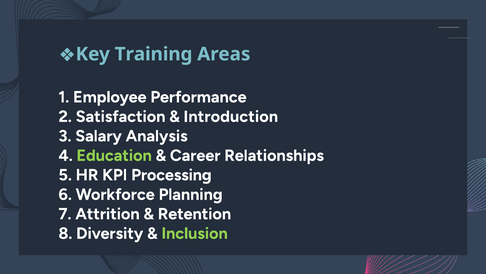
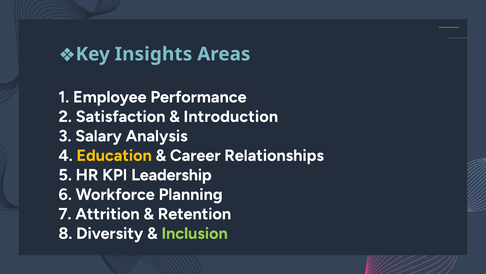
Training: Training -> Insights
Education colour: light green -> yellow
Processing: Processing -> Leadership
